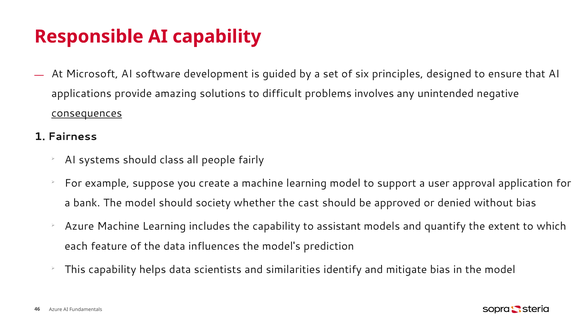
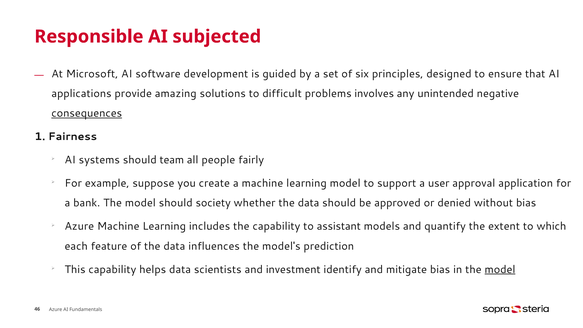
AI capability: capability -> subjected
class: class -> team
whether the cast: cast -> data
similarities: similarities -> investment
model at (500, 269) underline: none -> present
